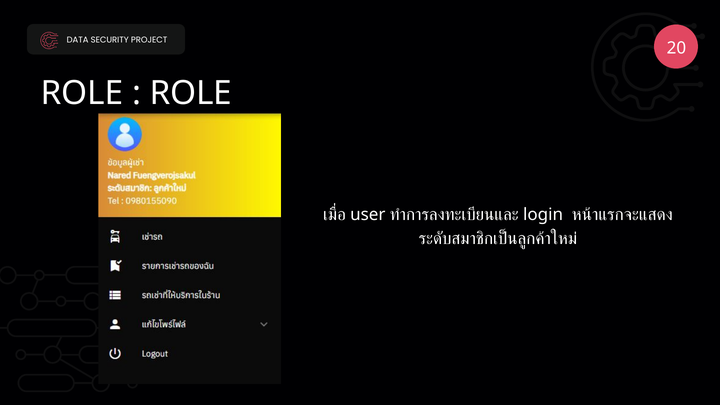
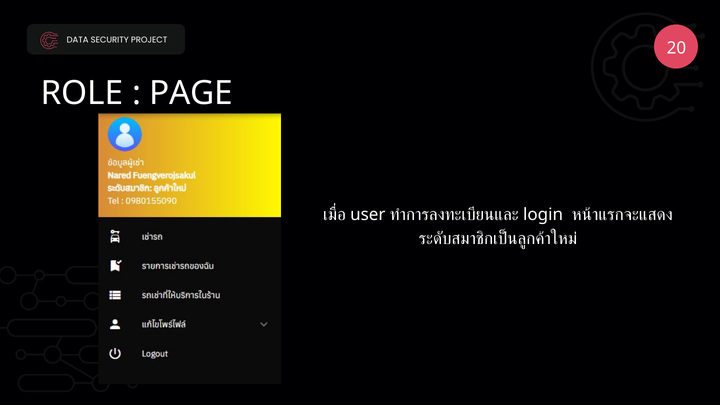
ROLE at (191, 93): ROLE -> PAGE
